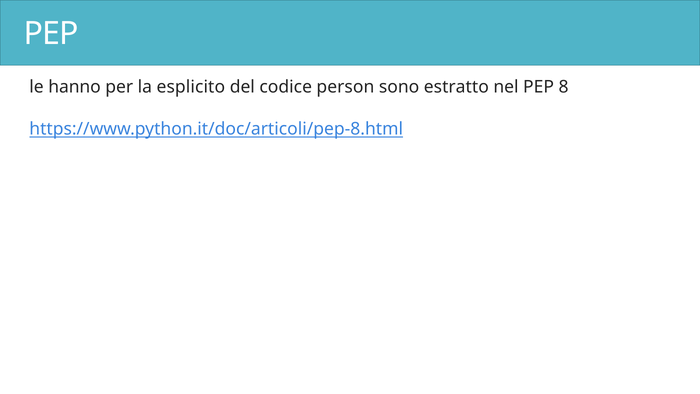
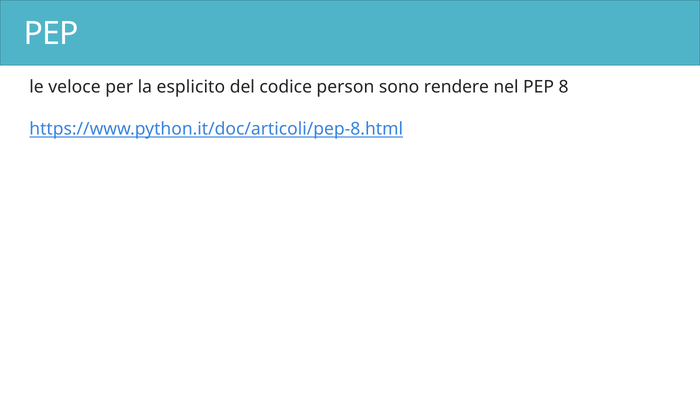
hanno: hanno -> veloce
estratto: estratto -> rendere
